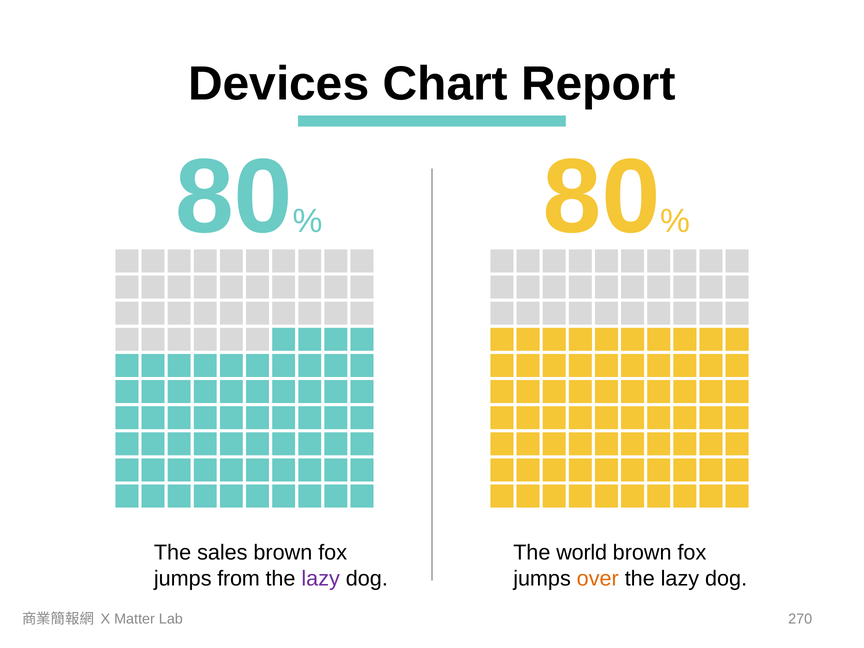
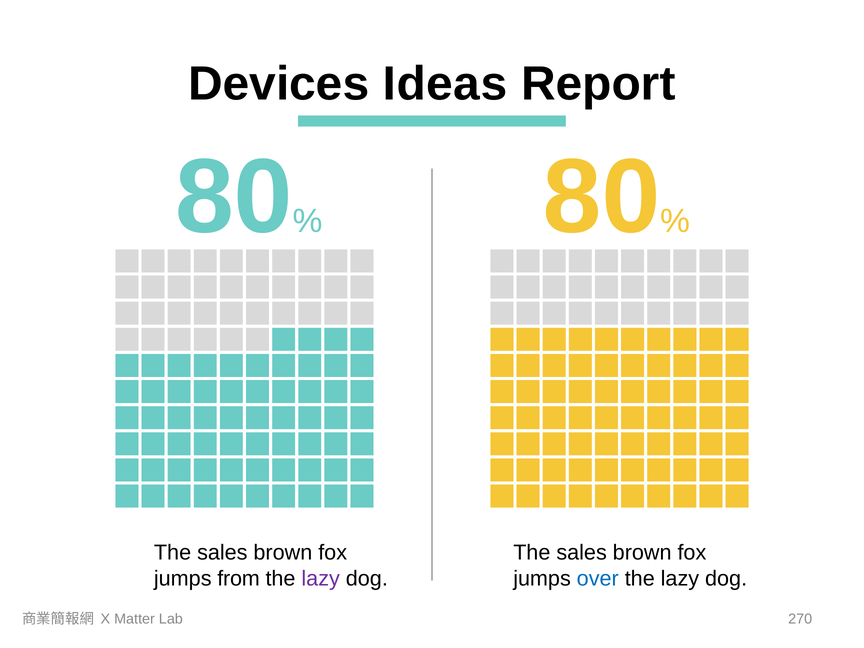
Chart: Chart -> Ideas
world at (582, 553): world -> sales
over colour: orange -> blue
